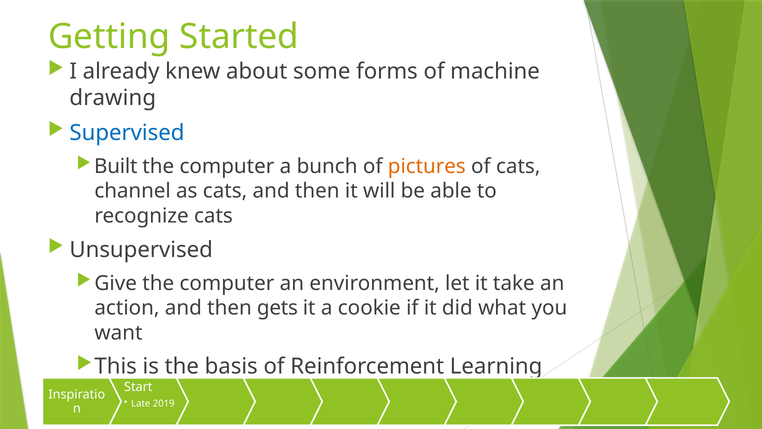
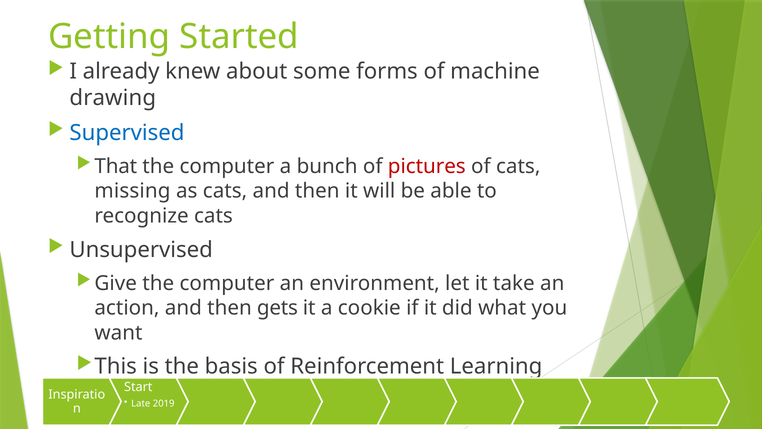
Built: Built -> That
pictures colour: orange -> red
channel: channel -> missing
